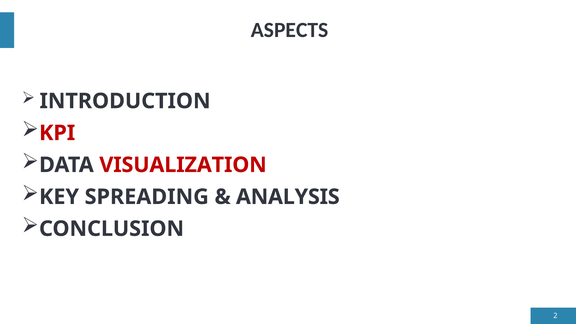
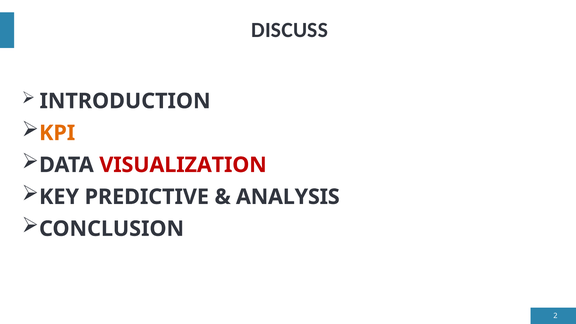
ASPECTS: ASPECTS -> DISCUSS
KPI colour: red -> orange
SPREADING: SPREADING -> PREDICTIVE
